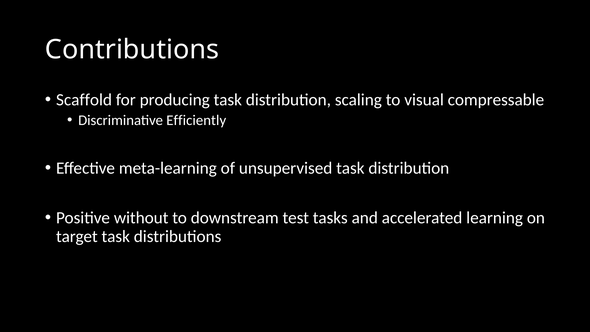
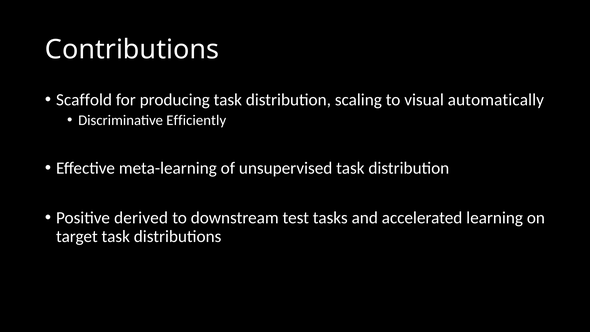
compressable: compressable -> automatically
without: without -> derived
